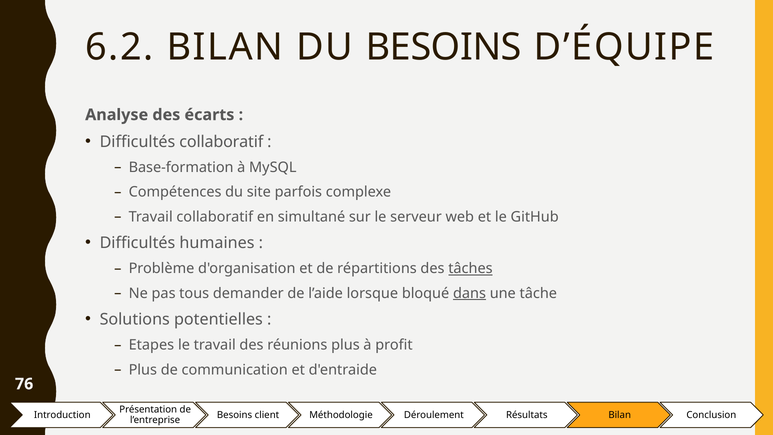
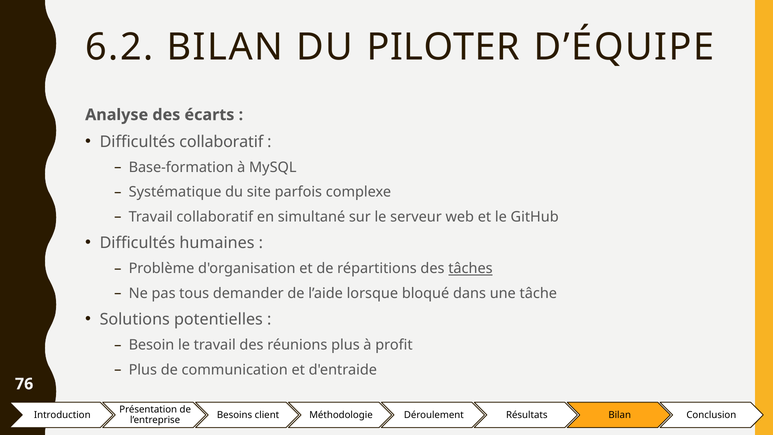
DU BESOINS: BESOINS -> PILOTER
Compétences: Compétences -> Systématique
dans underline: present -> none
Etapes: Etapes -> Besoin
